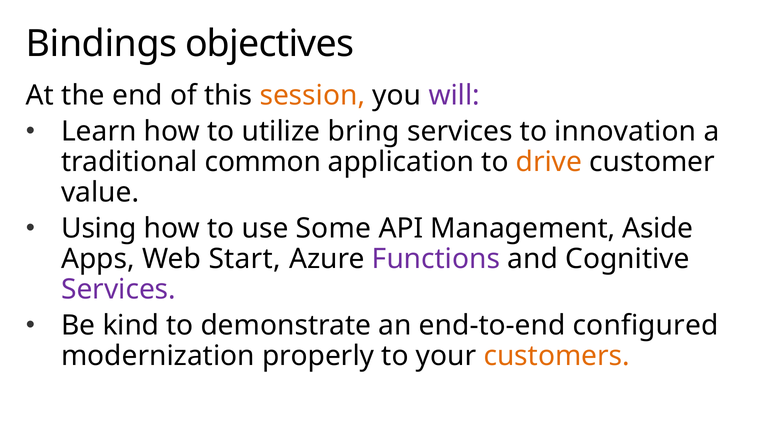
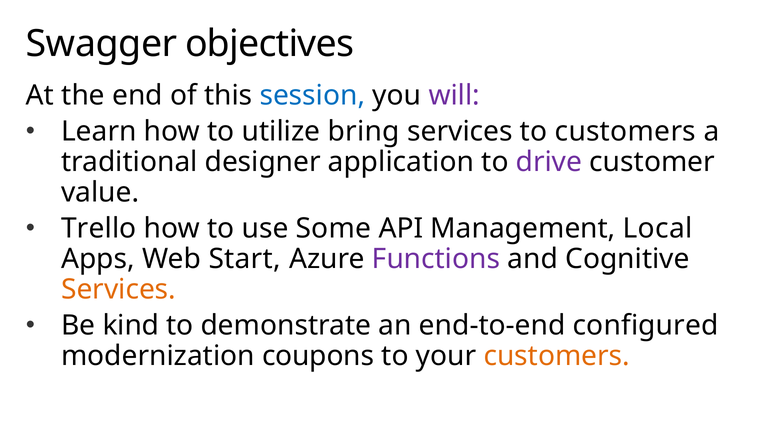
Bindings: Bindings -> Swagger
session colour: orange -> blue
to innovation: innovation -> customers
common: common -> designer
drive colour: orange -> purple
Using: Using -> Trello
Aside: Aside -> Local
Services at (119, 289) colour: purple -> orange
properly: properly -> coupons
